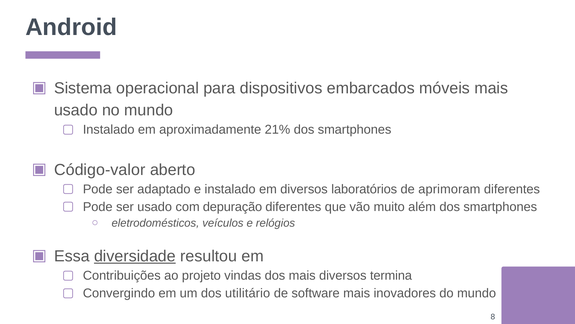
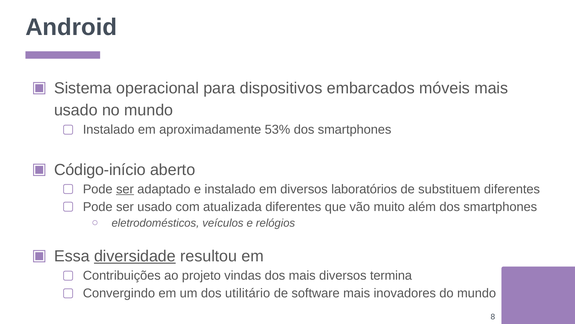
21%: 21% -> 53%
Código-valor: Código-valor -> Código-início
ser at (125, 189) underline: none -> present
aprimoram: aprimoram -> substituem
depuração: depuração -> atualizada
